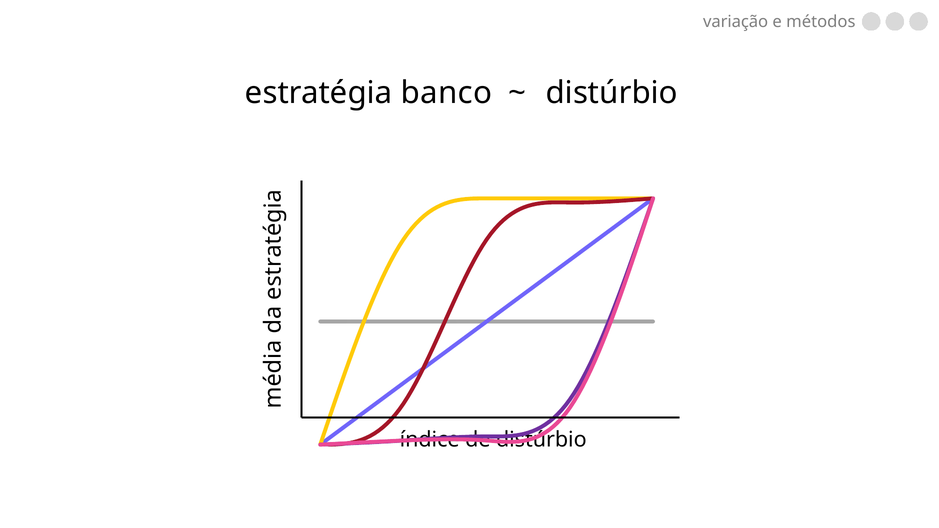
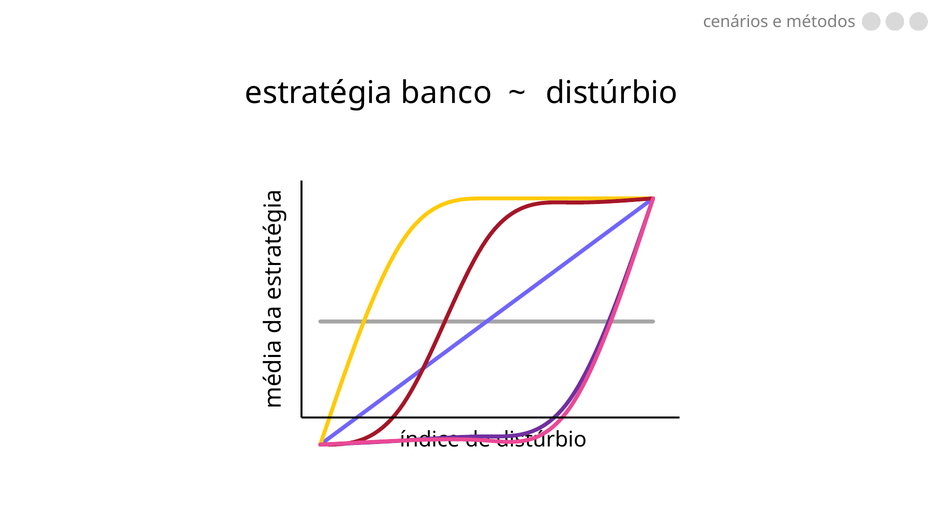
variação: variação -> cenários
